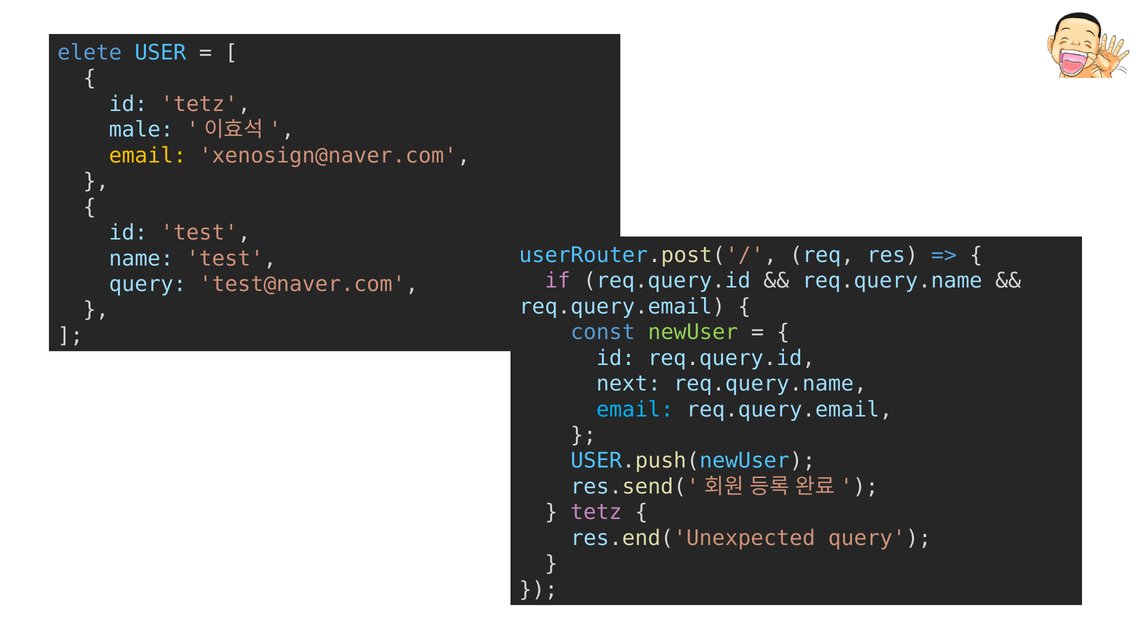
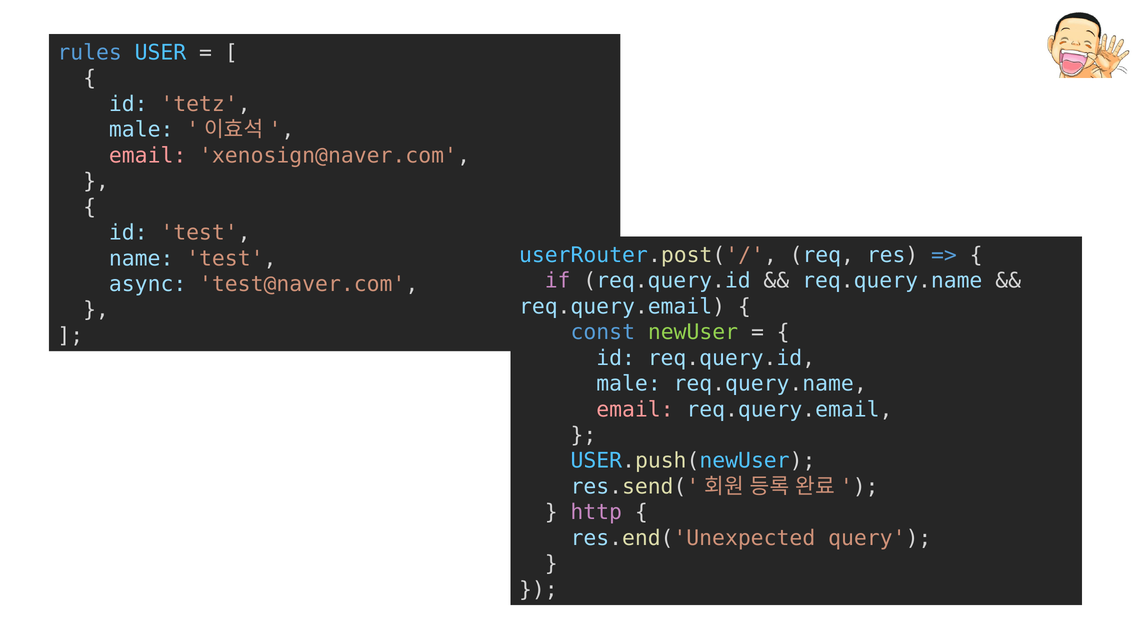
elete: elete -> rules
email at (148, 156) colour: yellow -> pink
query at (148, 284): query -> async
next at (629, 384): next -> male
email at (635, 409) colour: light blue -> pink
tetz at (596, 512): tetz -> http
